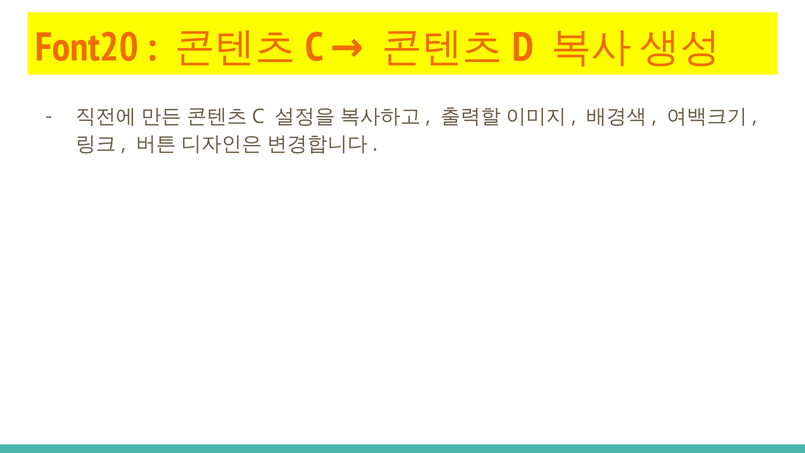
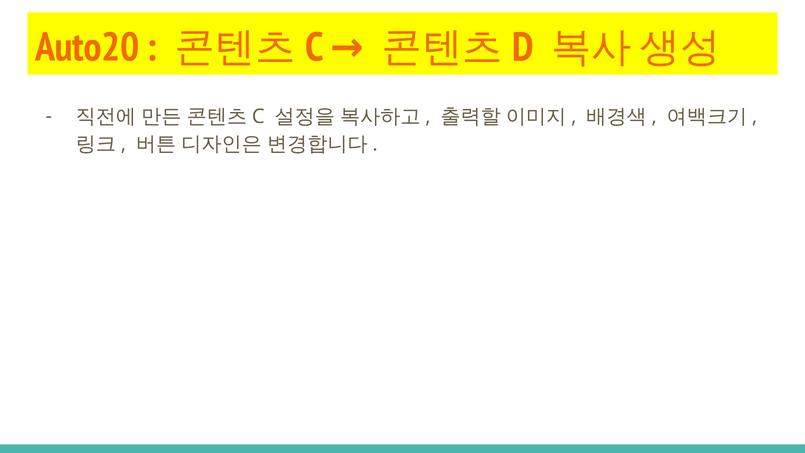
Font20: Font20 -> Auto20
